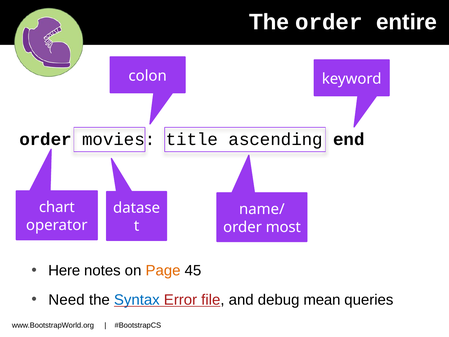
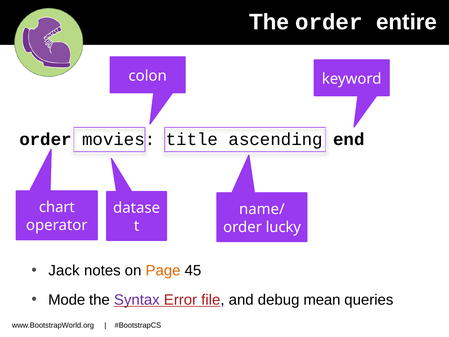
most: most -> lucky
Here: Here -> Jack
Need: Need -> Mode
Syntax colour: blue -> purple
